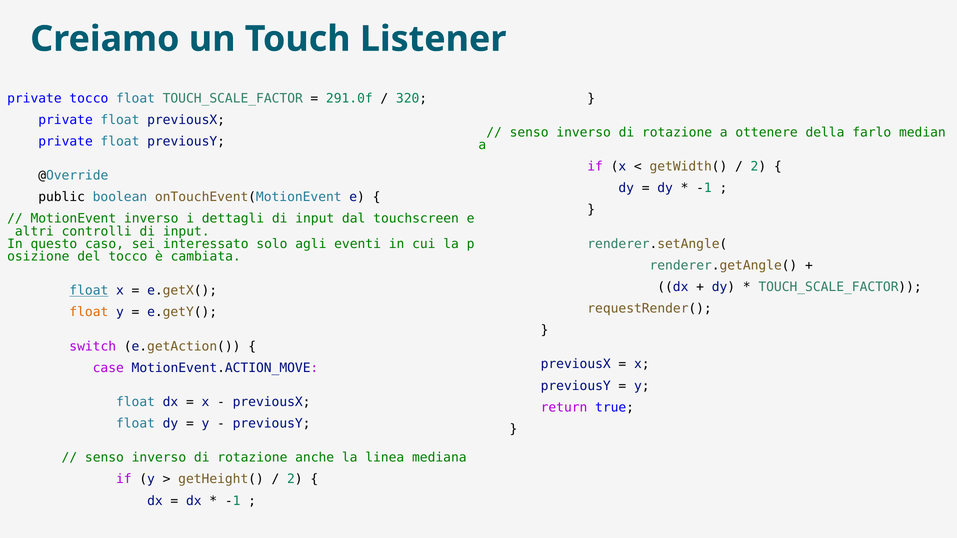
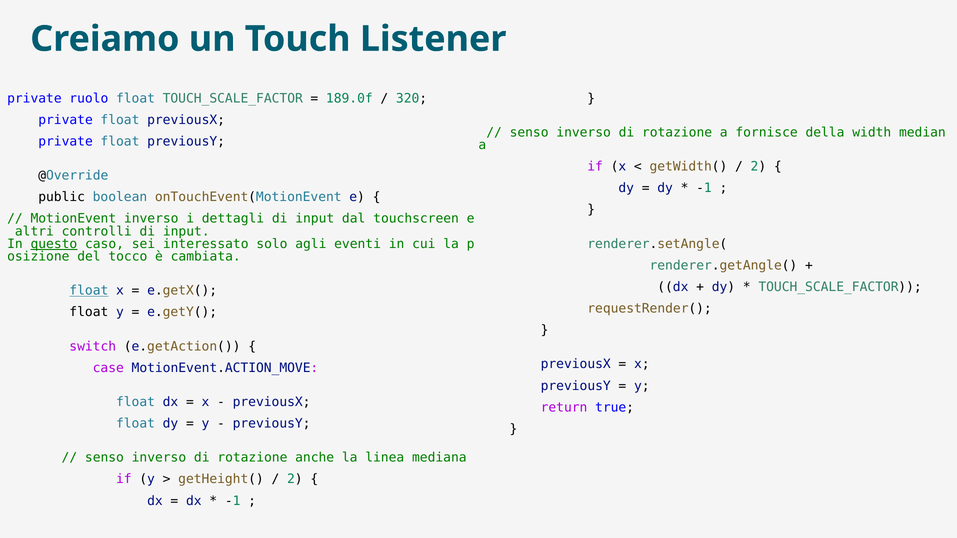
private tocco: tocco -> ruolo
291.0f: 291.0f -> 189.0f
ottenere: ottenere -> fornisce
farlo: farlo -> width
questo underline: none -> present
float at (89, 312) colour: orange -> black
